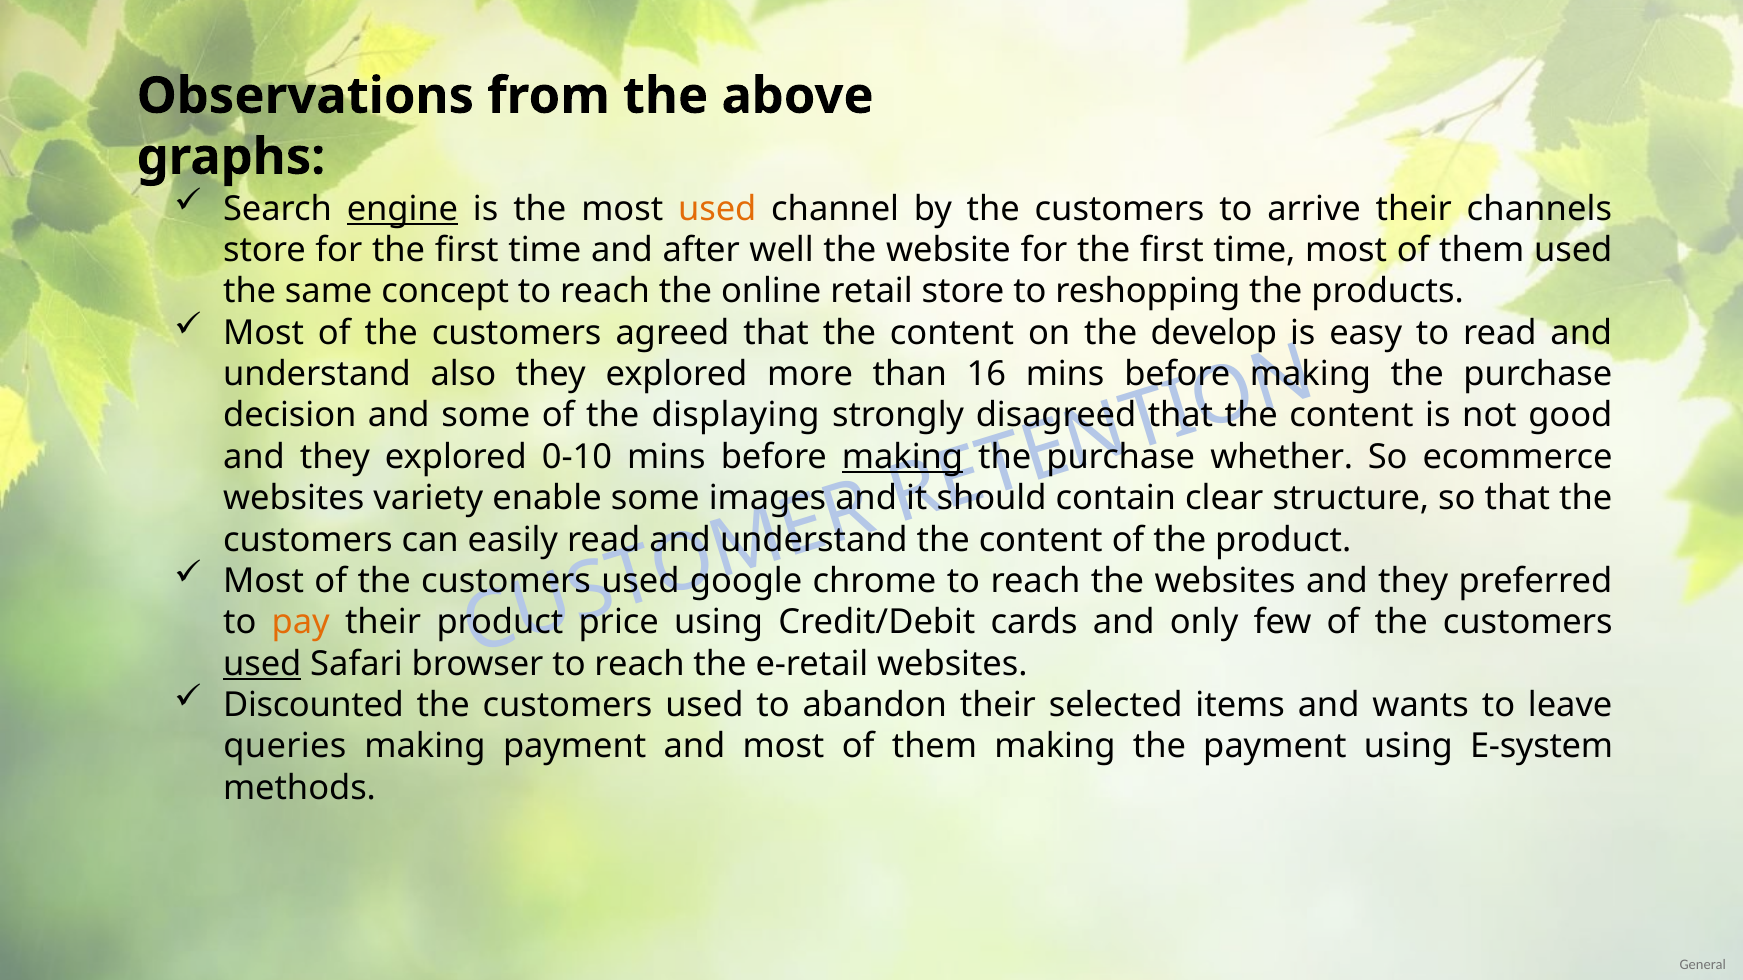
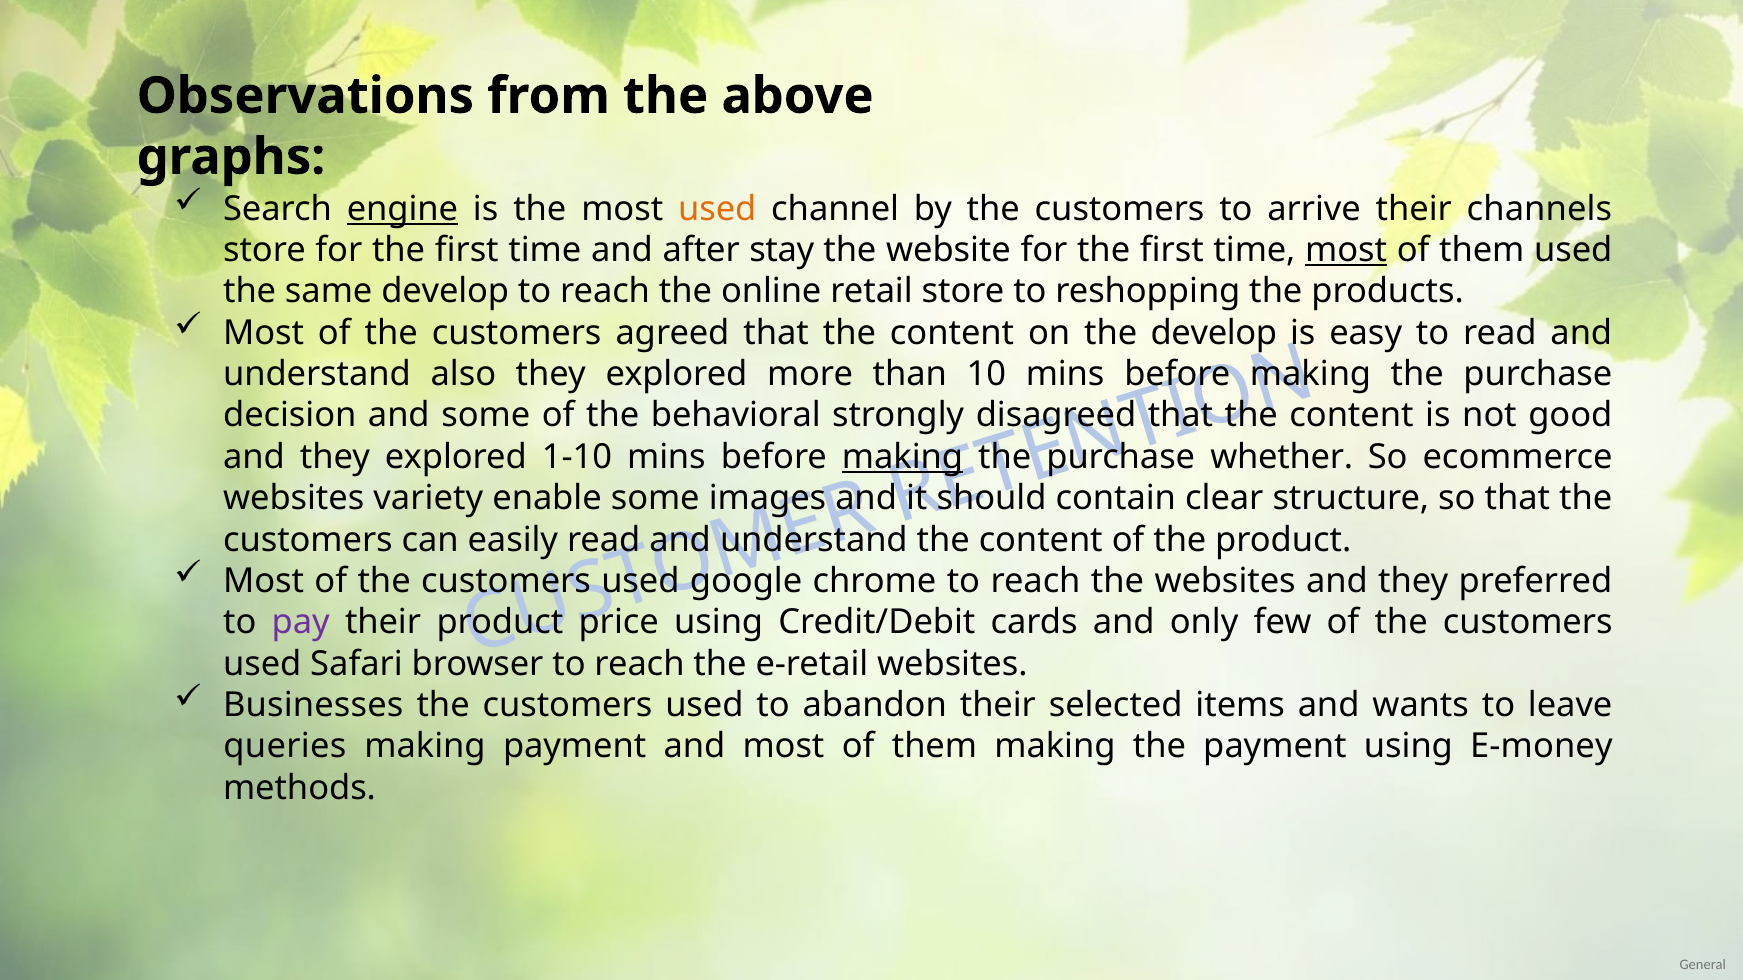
well: well -> stay
most at (1346, 250) underline: none -> present
same concept: concept -> develop
16: 16 -> 10
displaying: displaying -> behavioral
0-10: 0-10 -> 1-10
pay colour: orange -> purple
used at (262, 664) underline: present -> none
Discounted: Discounted -> Businesses
E-system: E-system -> E-money
